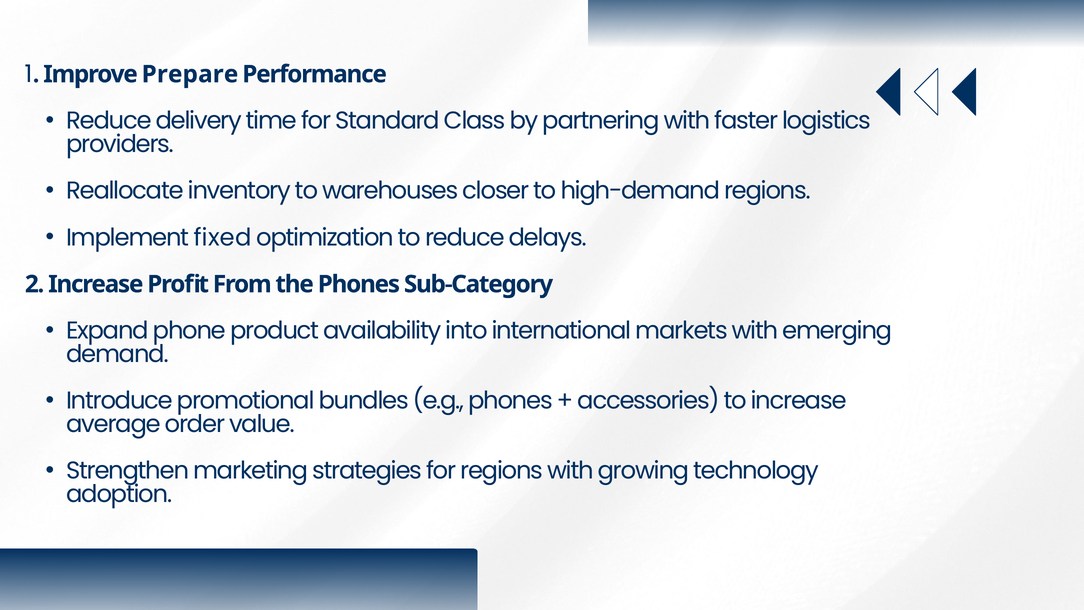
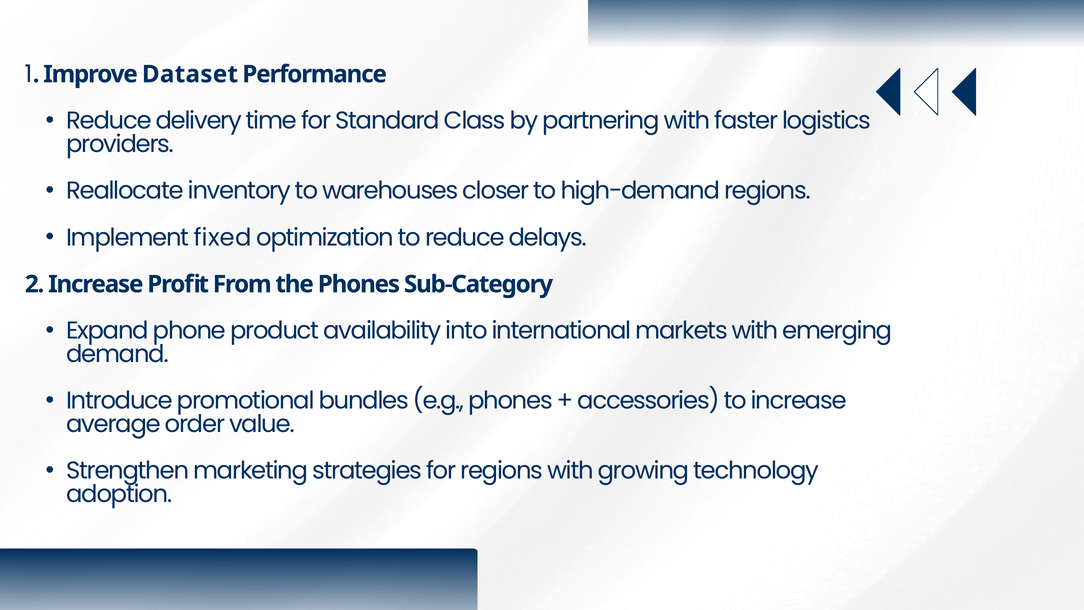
Prepare: Prepare -> Dataset
